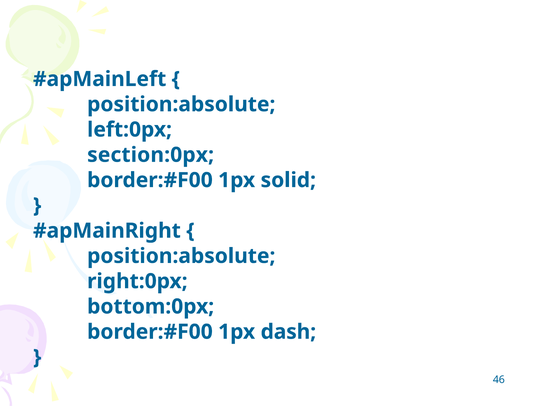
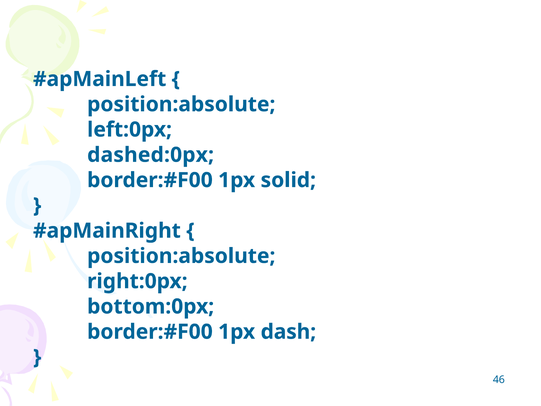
section:0px: section:0px -> dashed:0px
